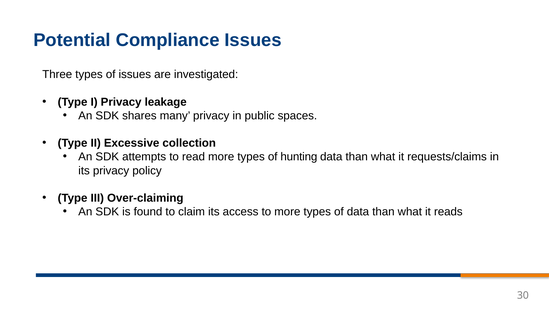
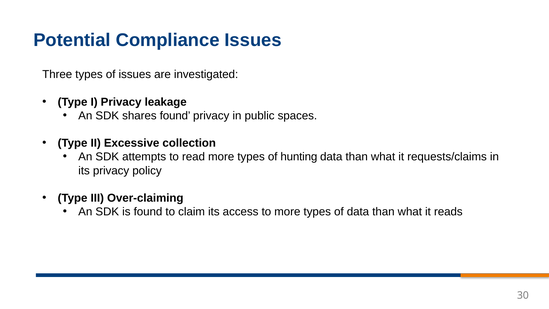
shares many: many -> found
